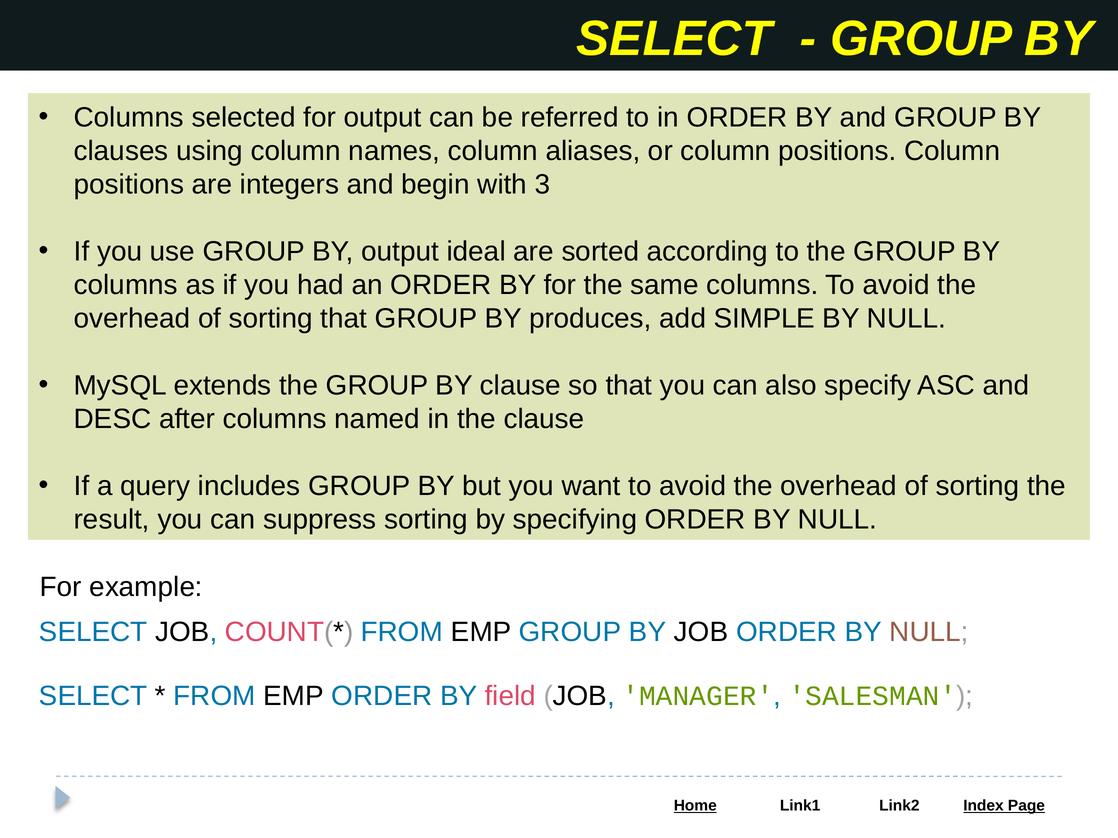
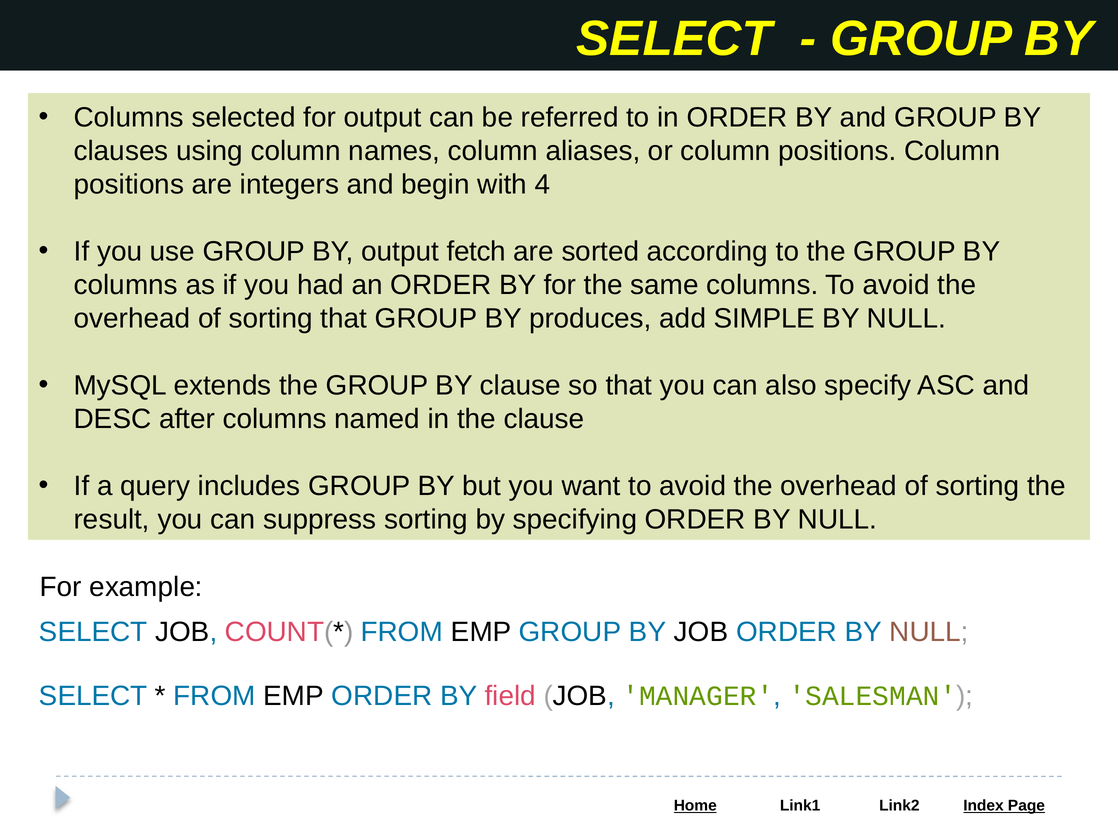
3: 3 -> 4
ideal: ideal -> fetch
